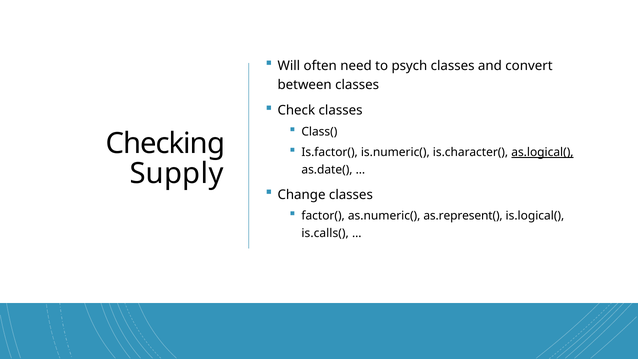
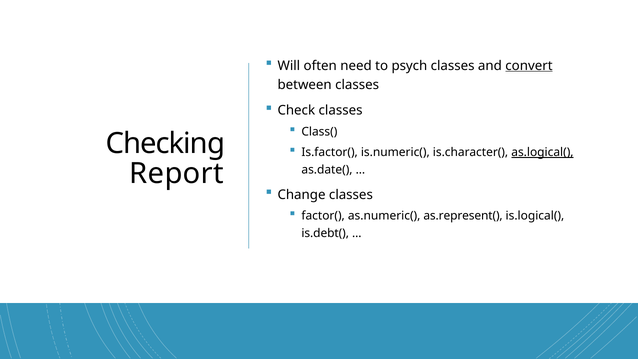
convert underline: none -> present
Supply: Supply -> Report
is.calls(: is.calls( -> is.debt(
